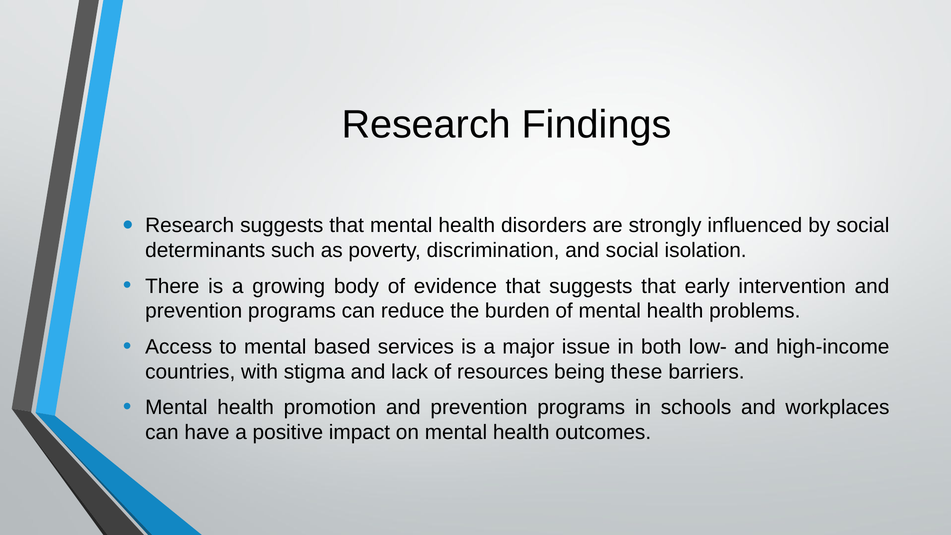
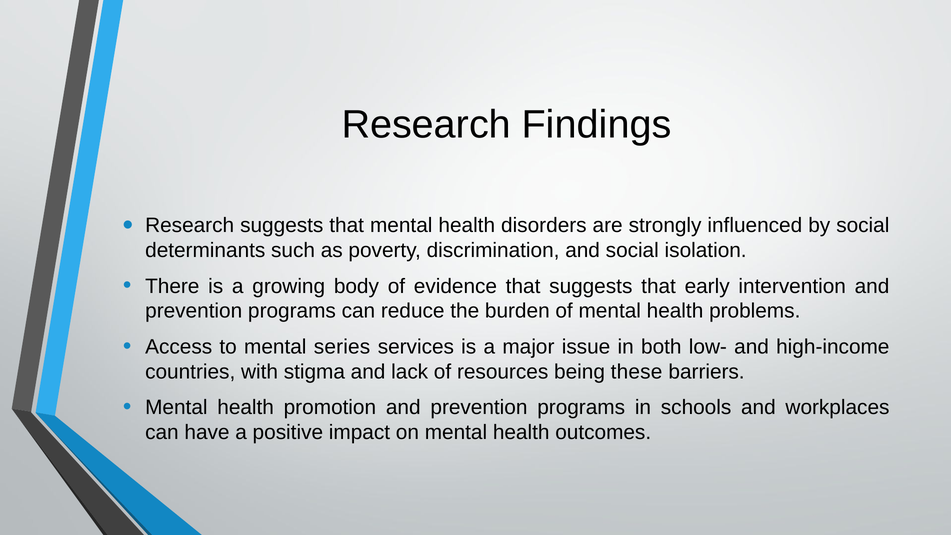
based: based -> series
